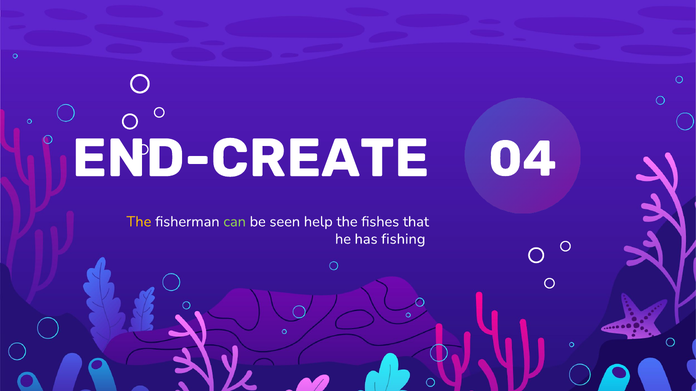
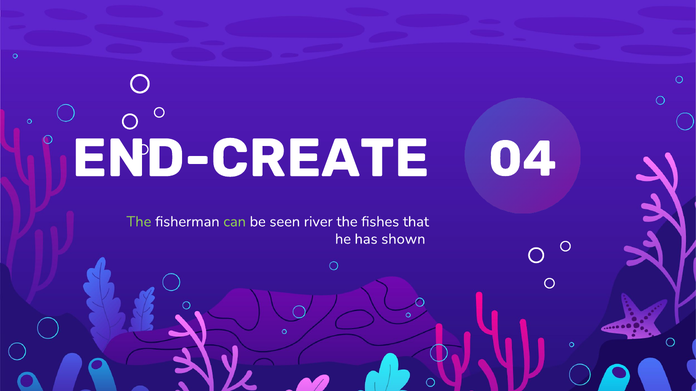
The at (139, 222) colour: yellow -> light green
help: help -> river
fishing: fishing -> shown
